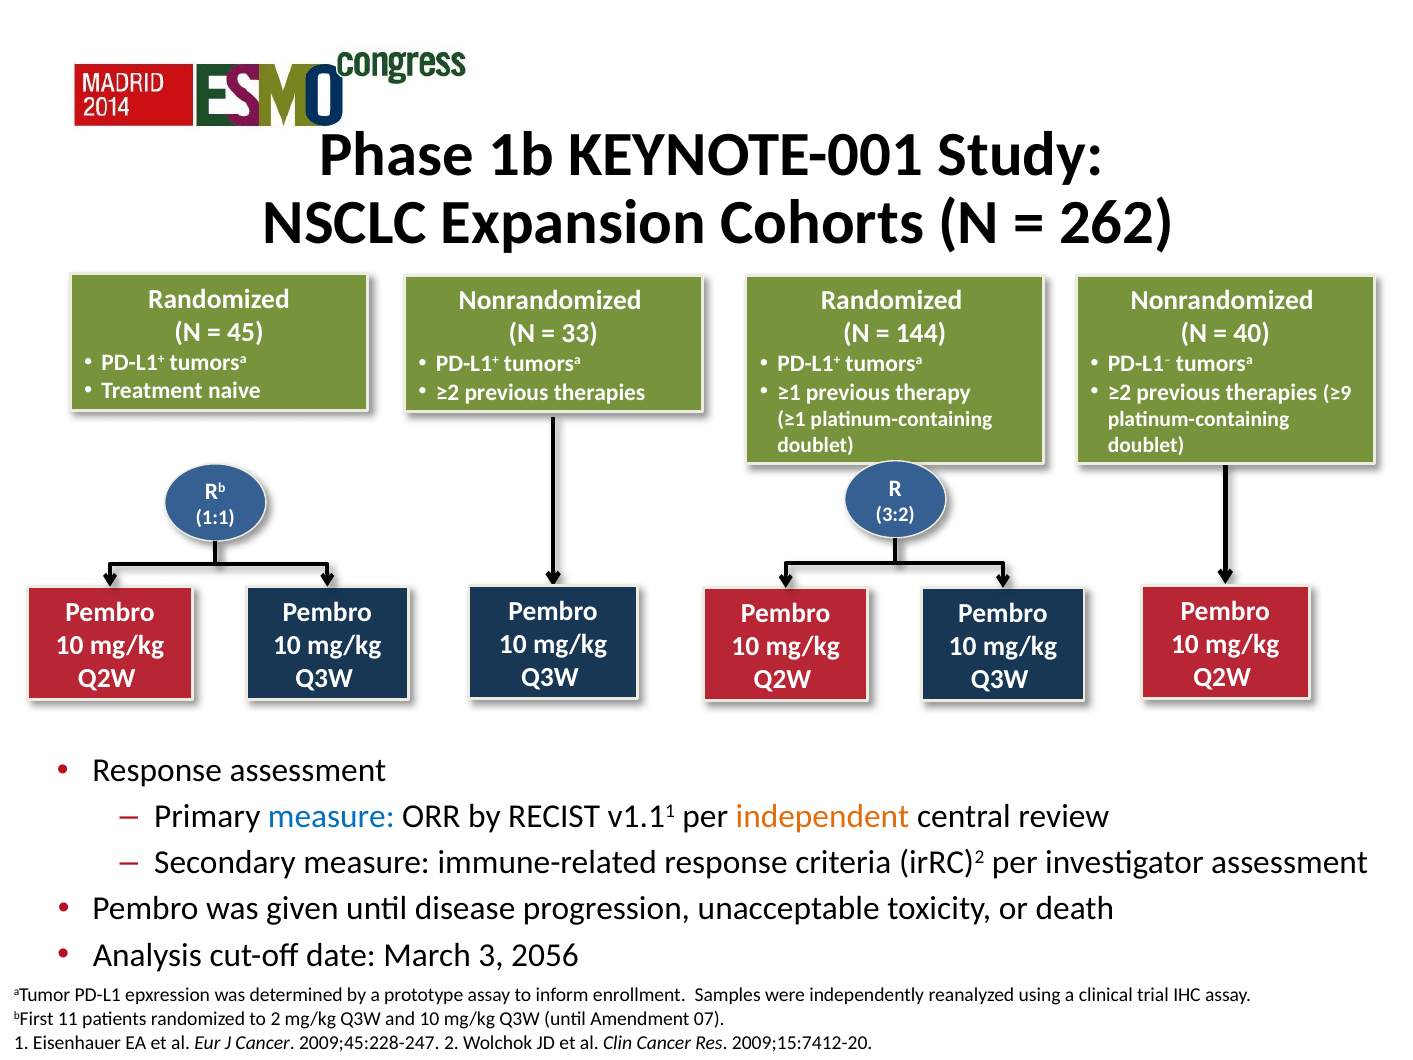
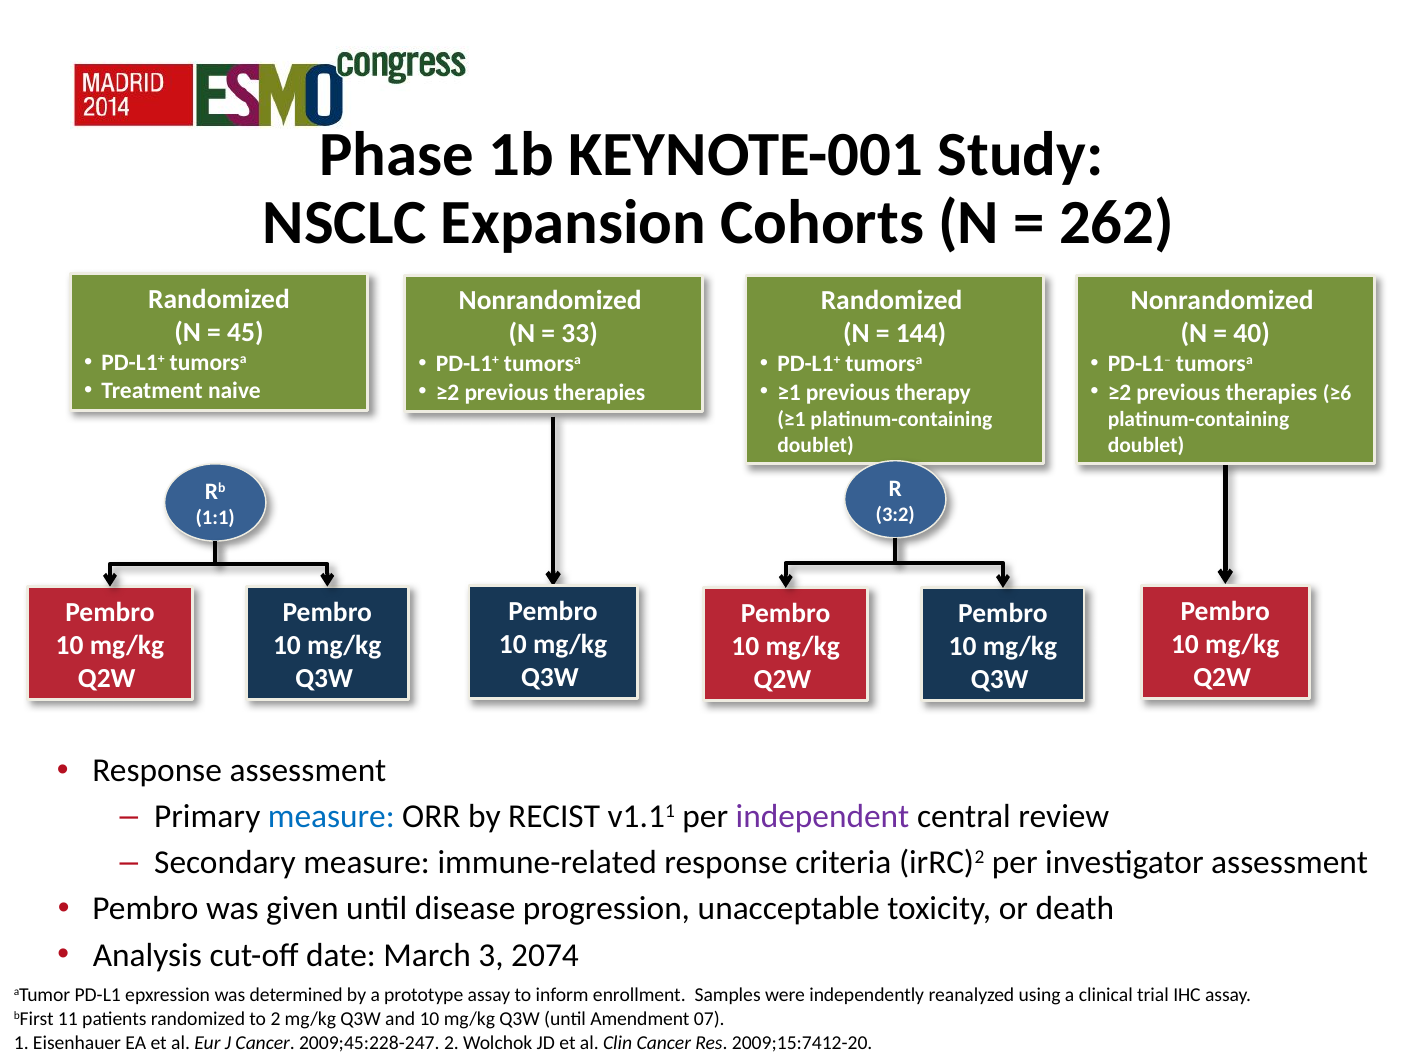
≥9: ≥9 -> ≥6
independent colour: orange -> purple
2056: 2056 -> 2074
